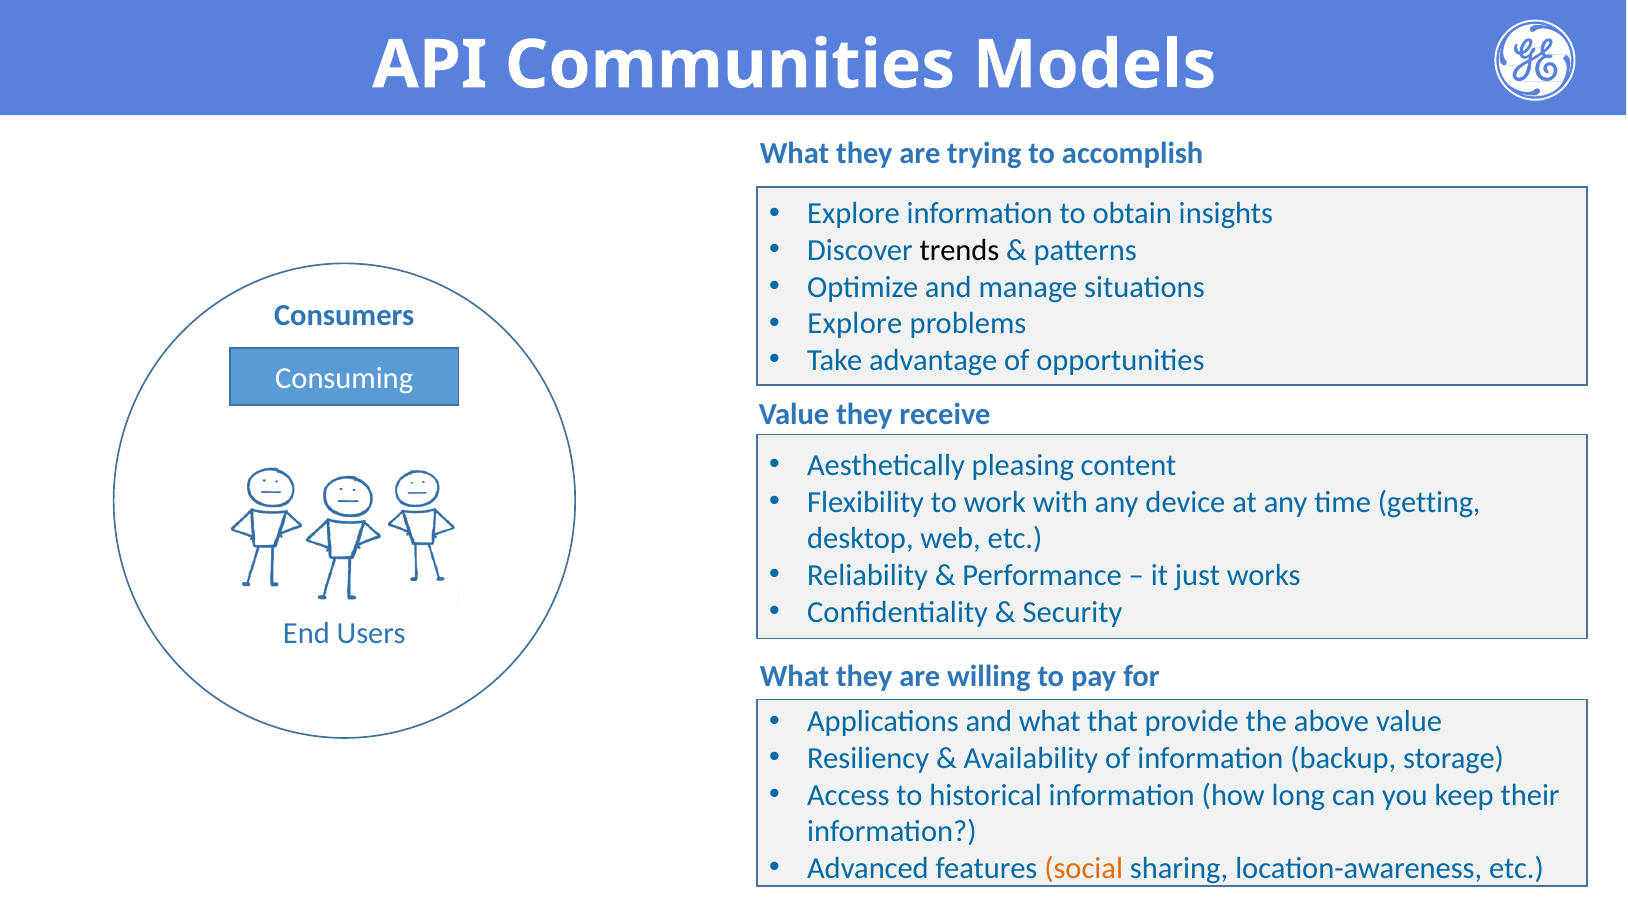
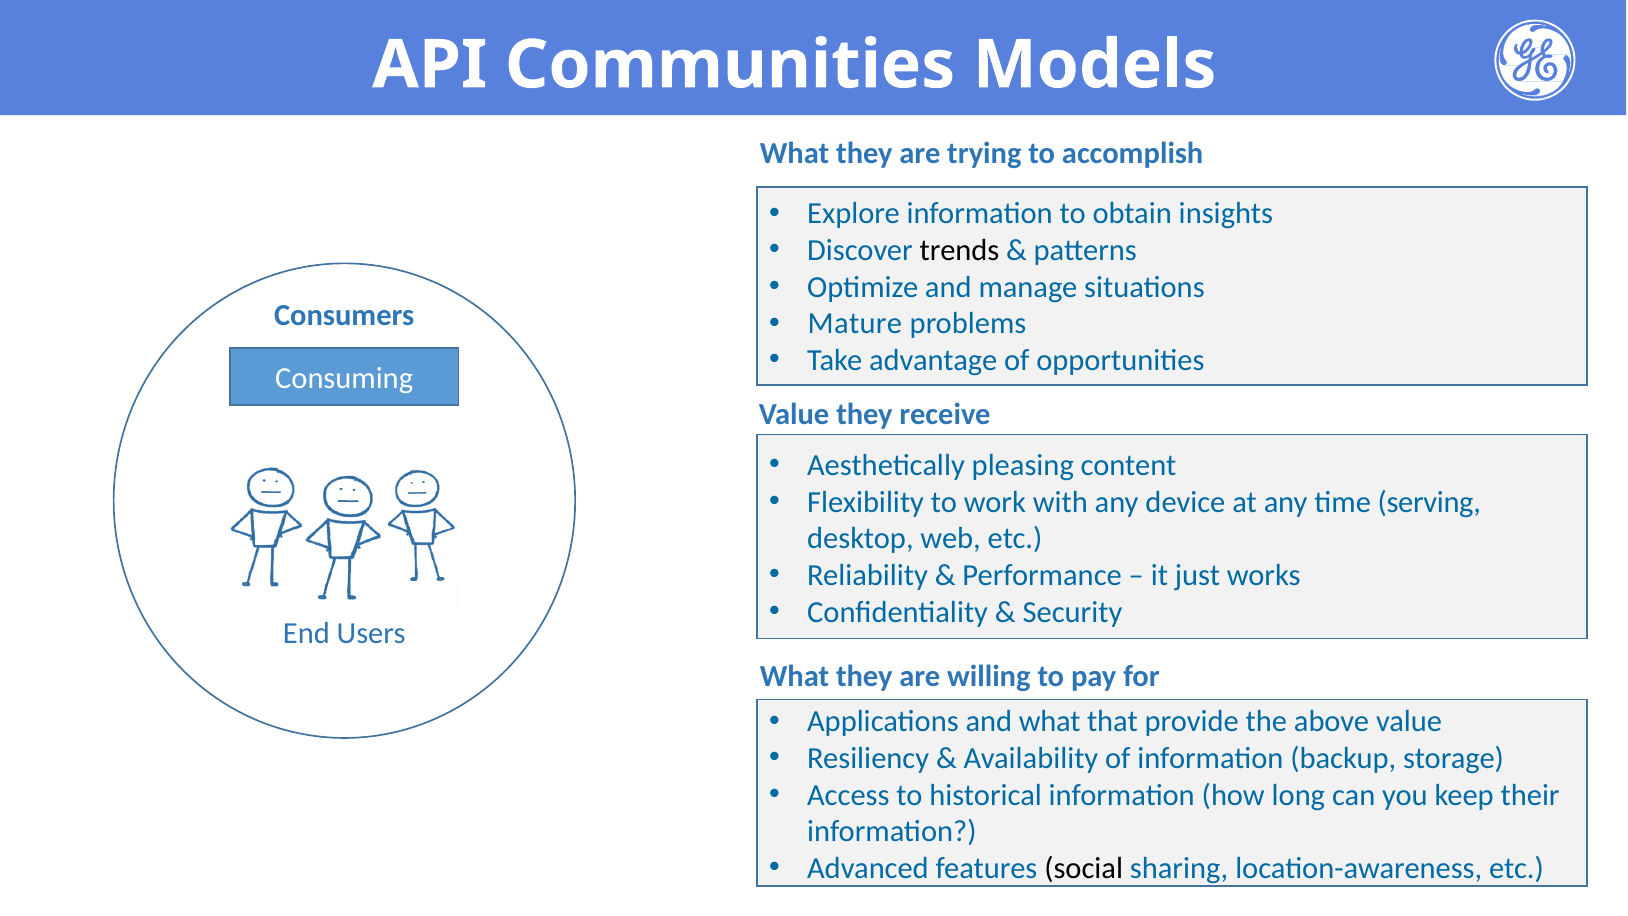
Explore at (855, 324): Explore -> Mature
getting: getting -> serving
social colour: orange -> black
